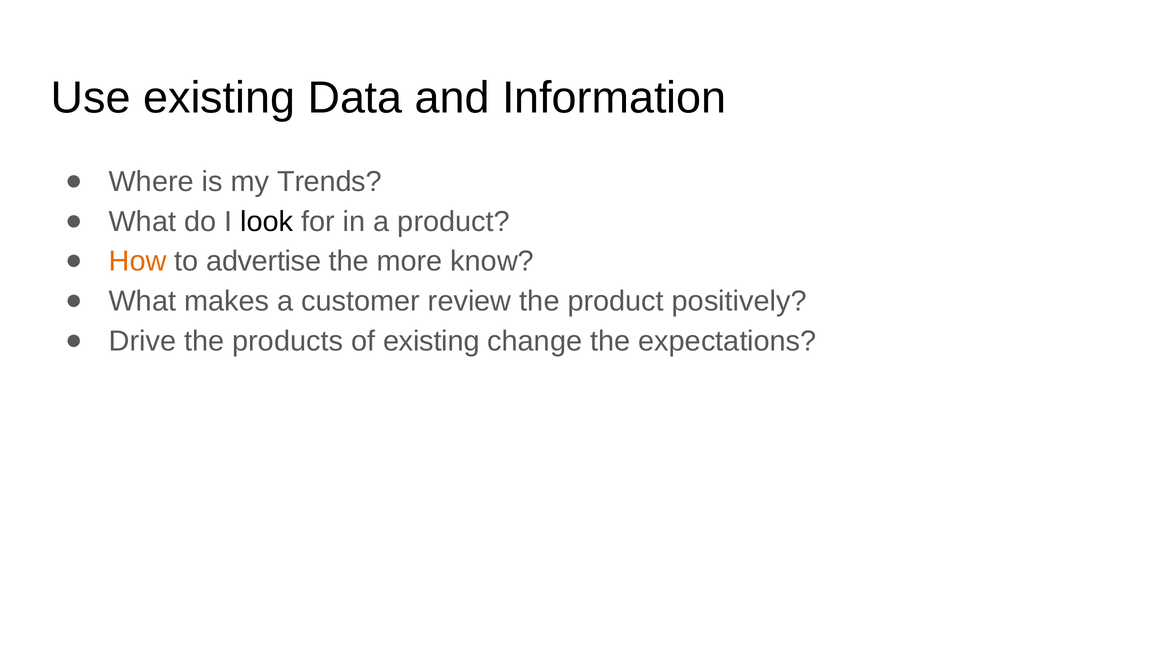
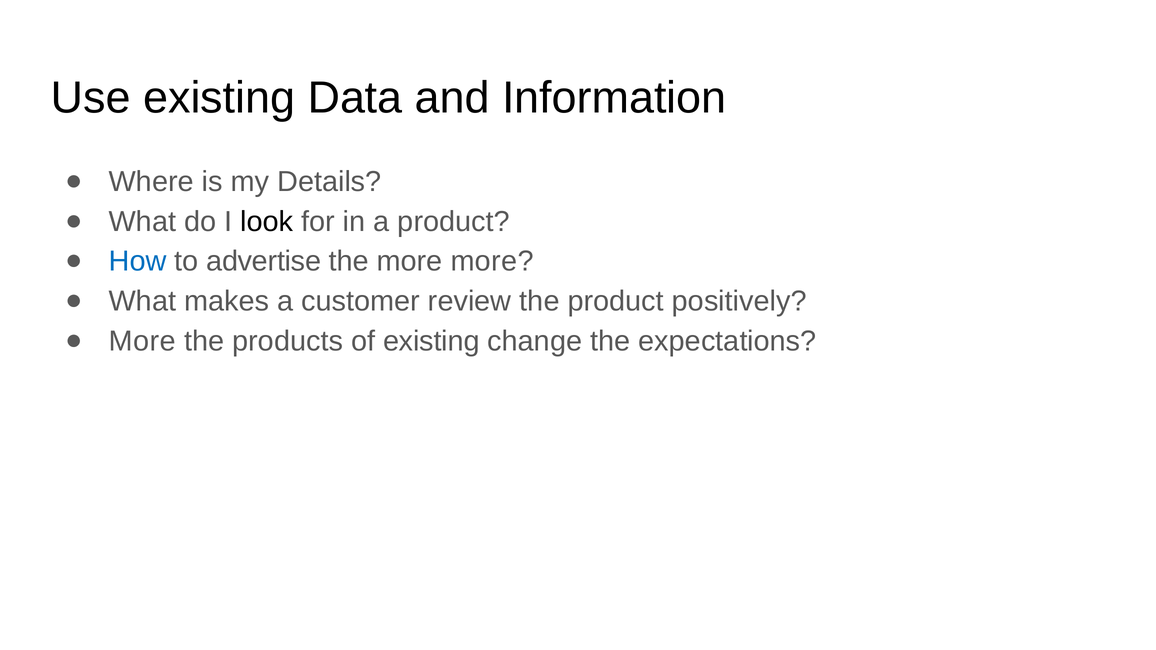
Trends: Trends -> Details
How colour: orange -> blue
more know: know -> more
Drive at (142, 341): Drive -> More
